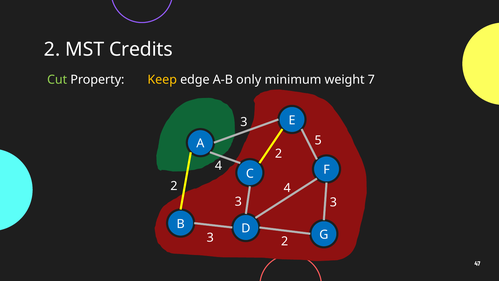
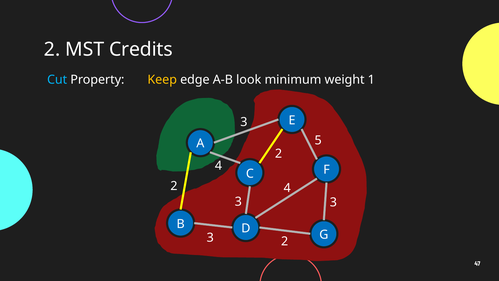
Cut colour: light green -> light blue
only: only -> look
7: 7 -> 1
